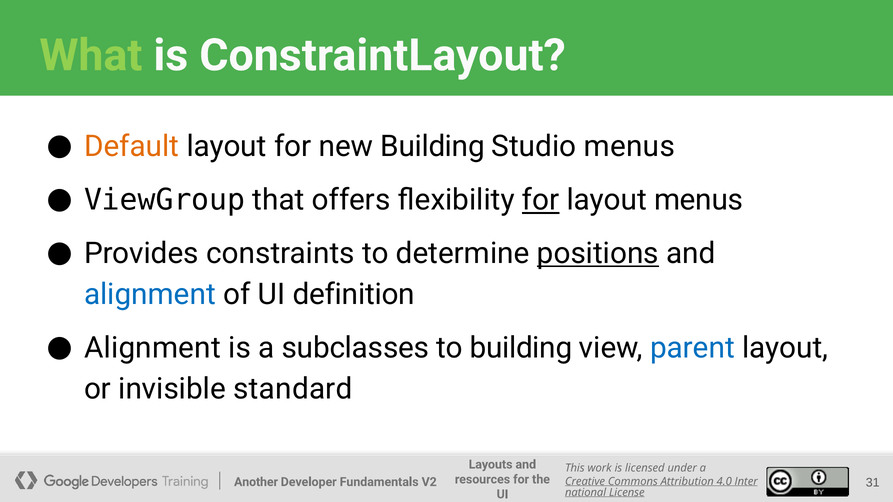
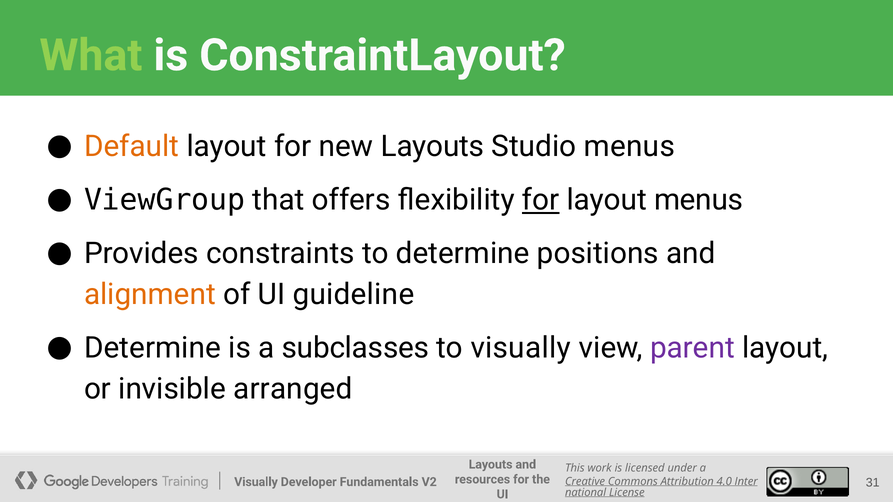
new Building: Building -> Layouts
positions underline: present -> none
alignment at (150, 295) colour: blue -> orange
definition: definition -> guideline
Alignment at (152, 348): Alignment -> Determine
to building: building -> visually
parent colour: blue -> purple
standard: standard -> arranged
Another at (256, 482): Another -> Visually
